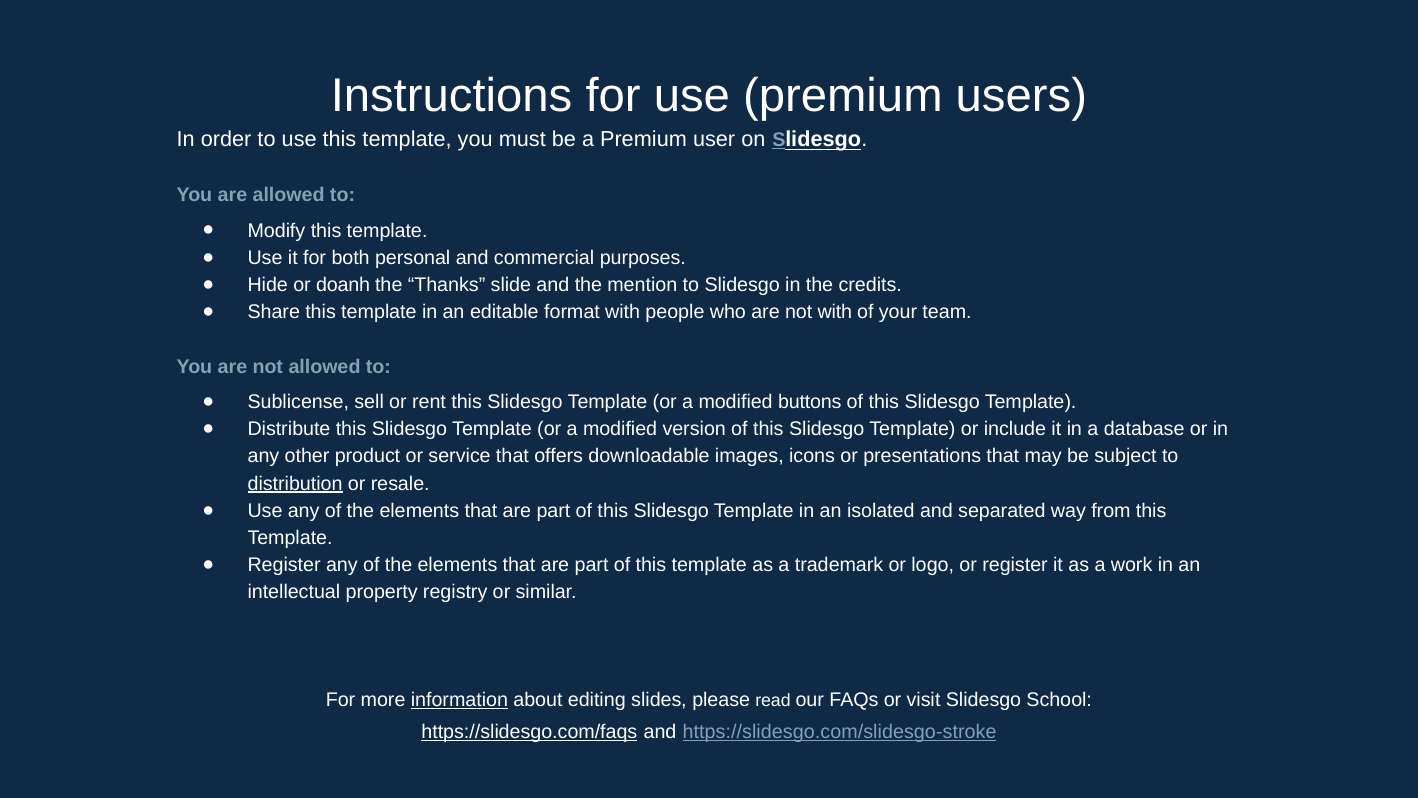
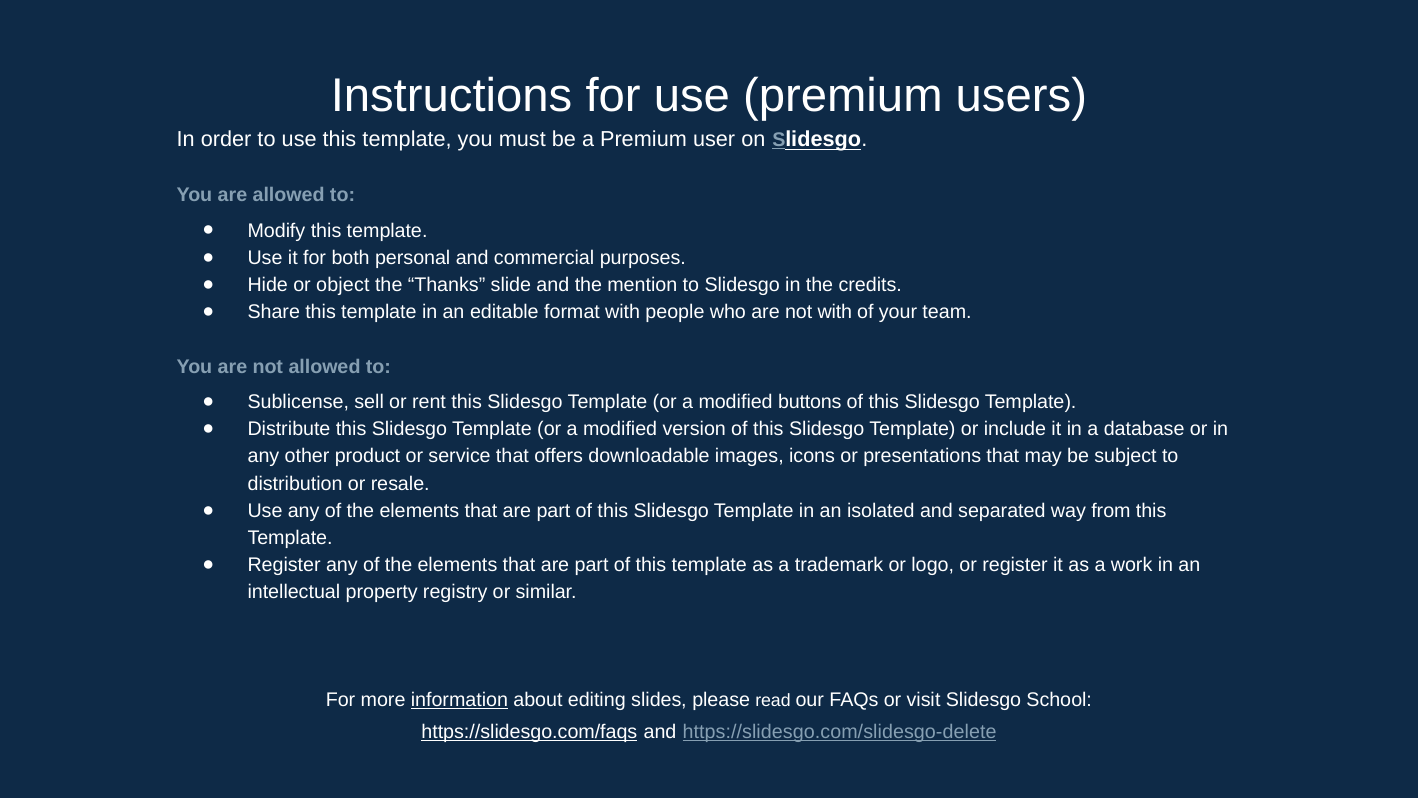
doanh: doanh -> object
distribution underline: present -> none
https://slidesgo.com/slidesgo-stroke: https://slidesgo.com/slidesgo-stroke -> https://slidesgo.com/slidesgo-delete
